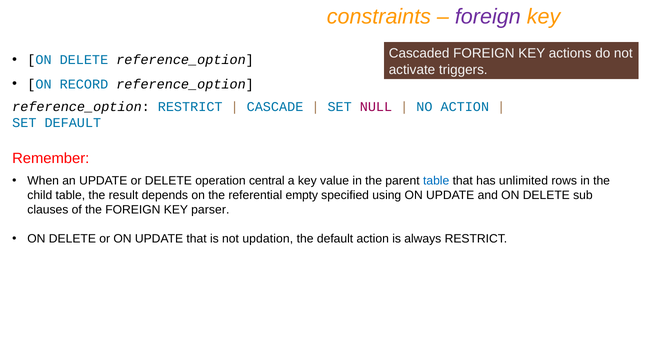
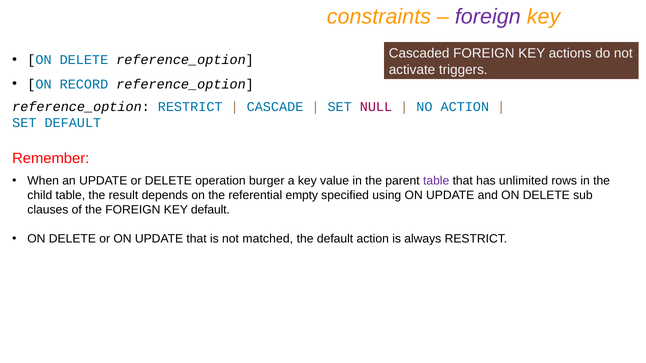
central: central -> burger
table at (436, 181) colour: blue -> purple
KEY parser: parser -> default
updation: updation -> matched
